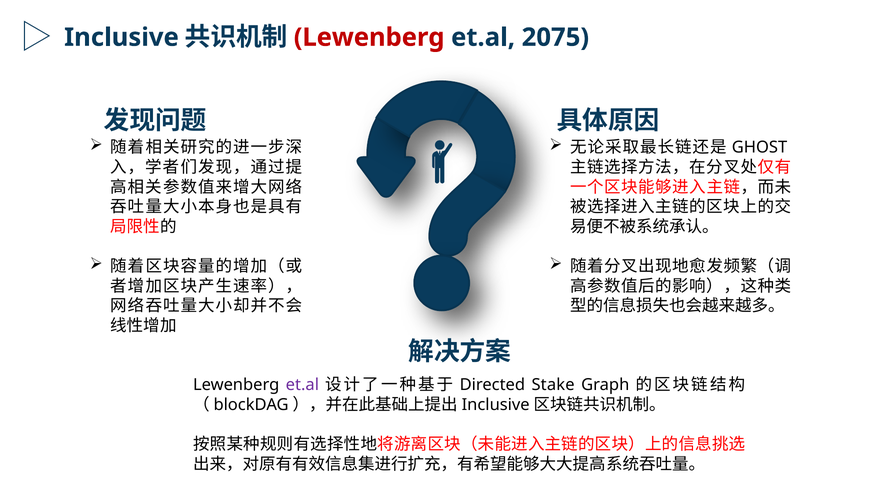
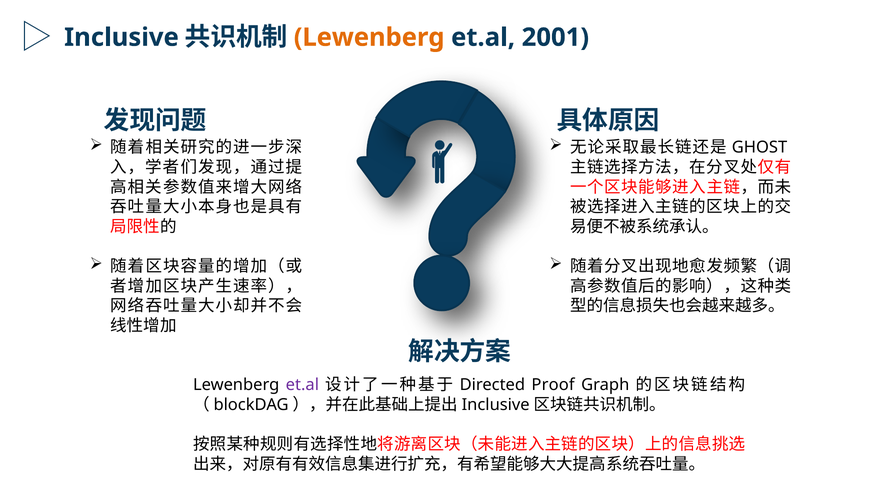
Lewenberg at (369, 37) colour: red -> orange
2075: 2075 -> 2001
Stake: Stake -> Proof
